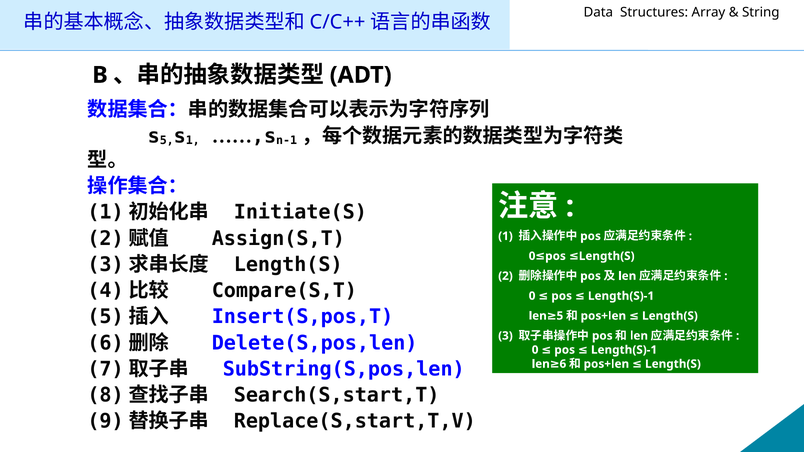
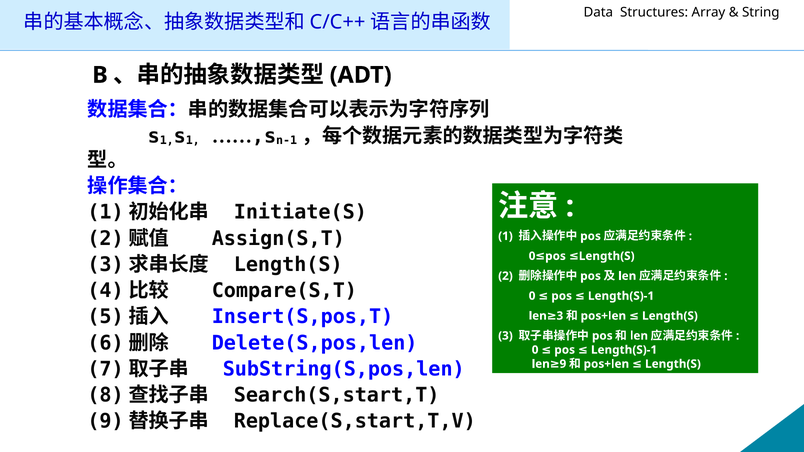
5 at (167, 140): 5 -> 1
5 at (560, 316): 5 -> 3
6: 6 -> 9
